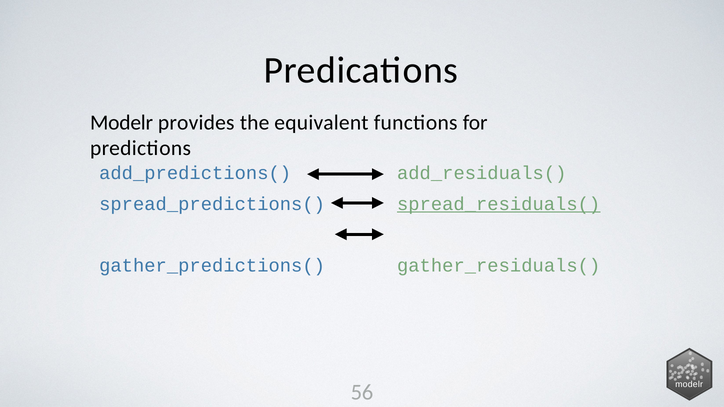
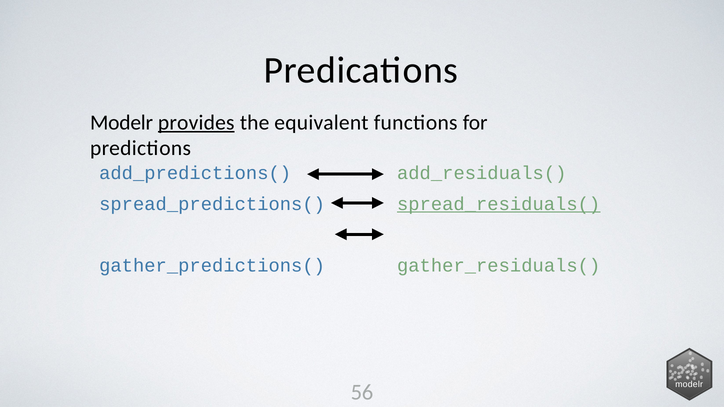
provides underline: none -> present
